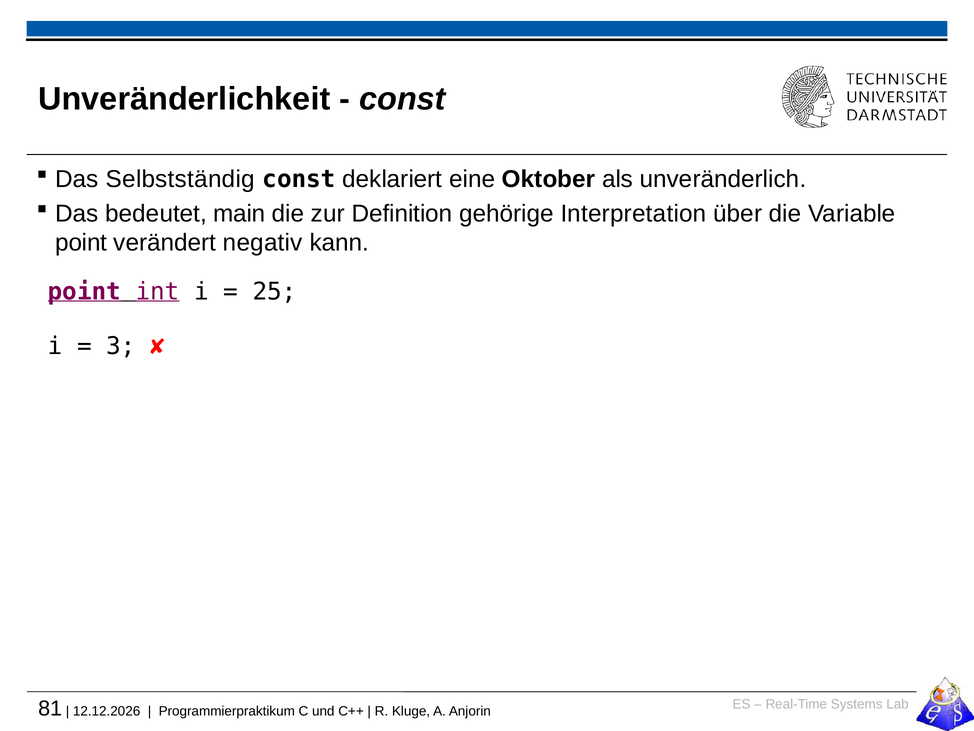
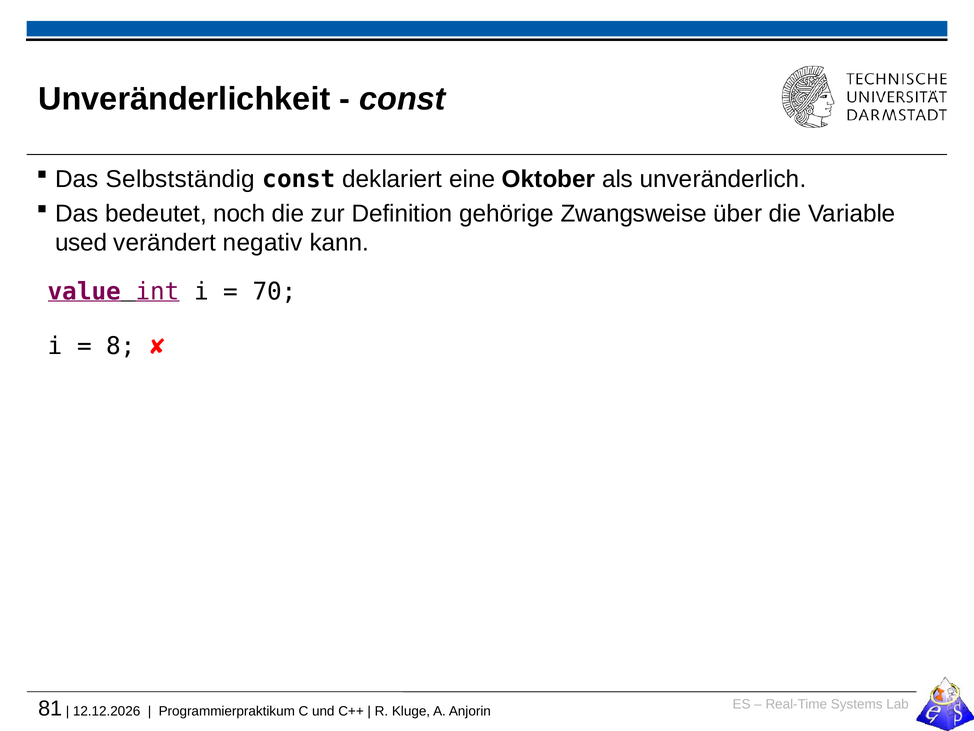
main: main -> noch
Interpretation: Interpretation -> Zwangsweise
point at (81, 243): point -> used
point at (84, 292): point -> value
25: 25 -> 70
3: 3 -> 8
